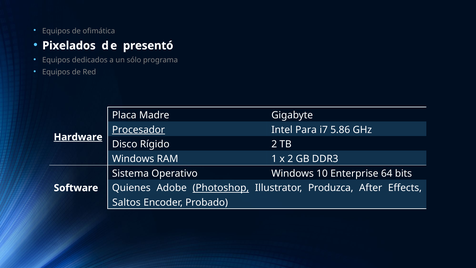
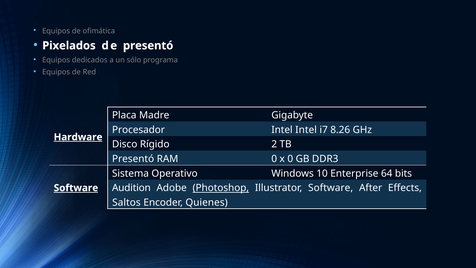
Procesador underline: present -> none
Intel Para: Para -> Intel
5.86: 5.86 -> 8.26
Windows at (133, 159): Windows -> Presentó
RAM 1: 1 -> 0
x 2: 2 -> 0
Quienes: Quienes -> Audition
Illustrator Produzca: Produzca -> Software
Software at (76, 188) underline: none -> present
Probado: Probado -> Quienes
